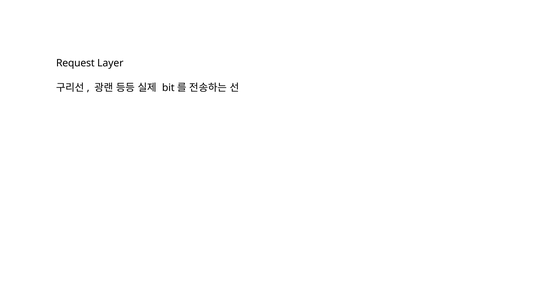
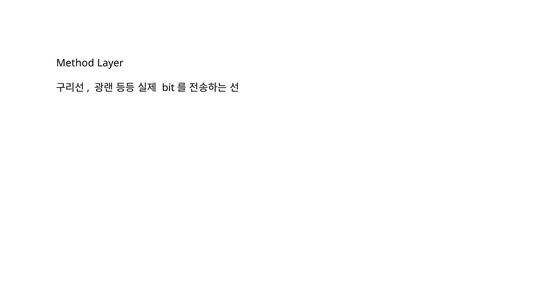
Request: Request -> Method
